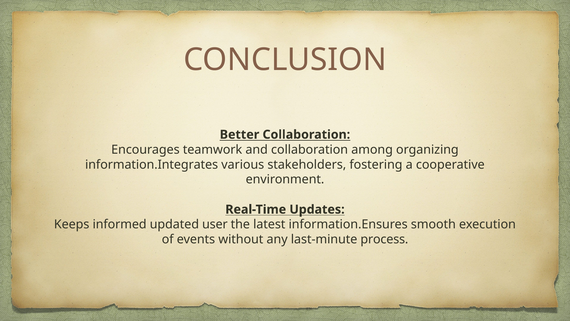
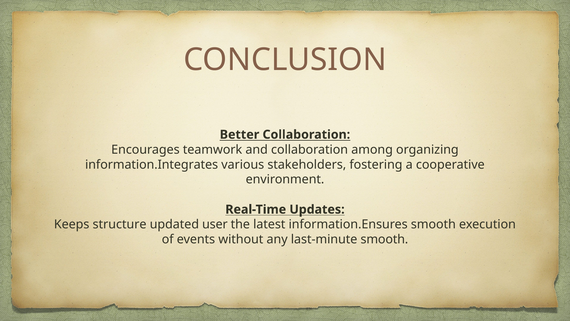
informed: informed -> structure
last-minute process: process -> smooth
